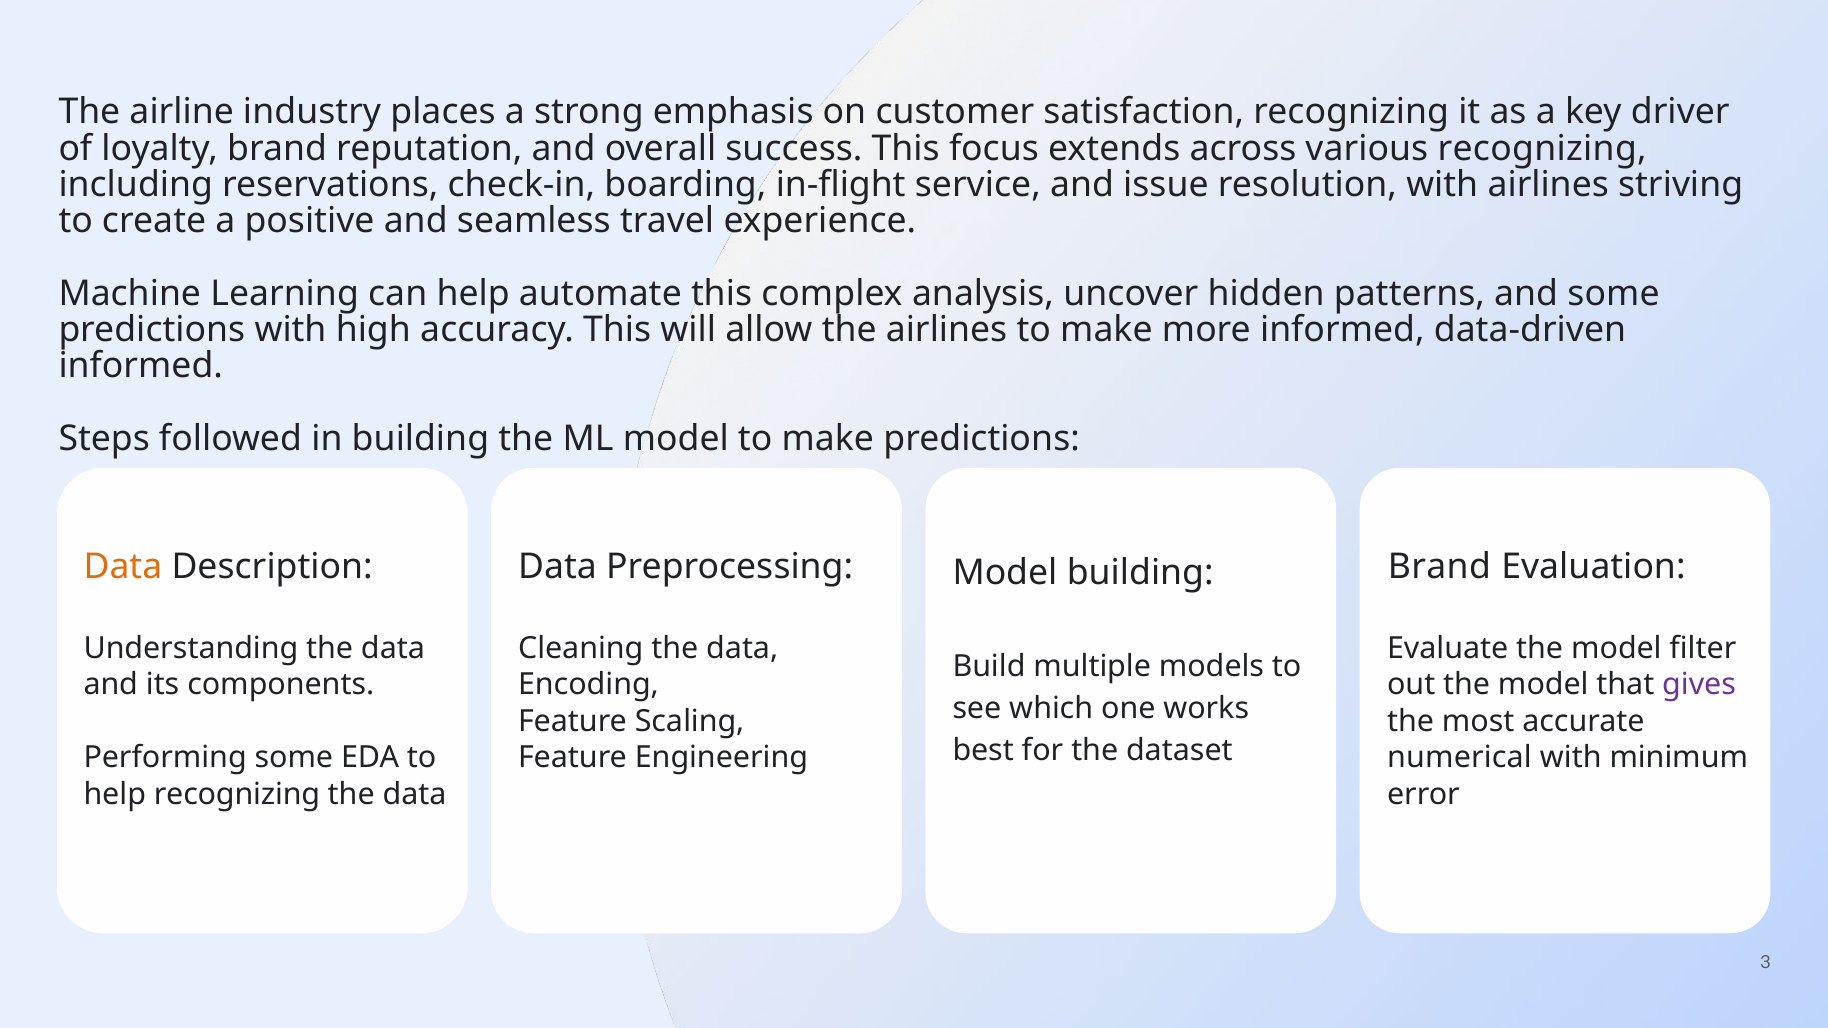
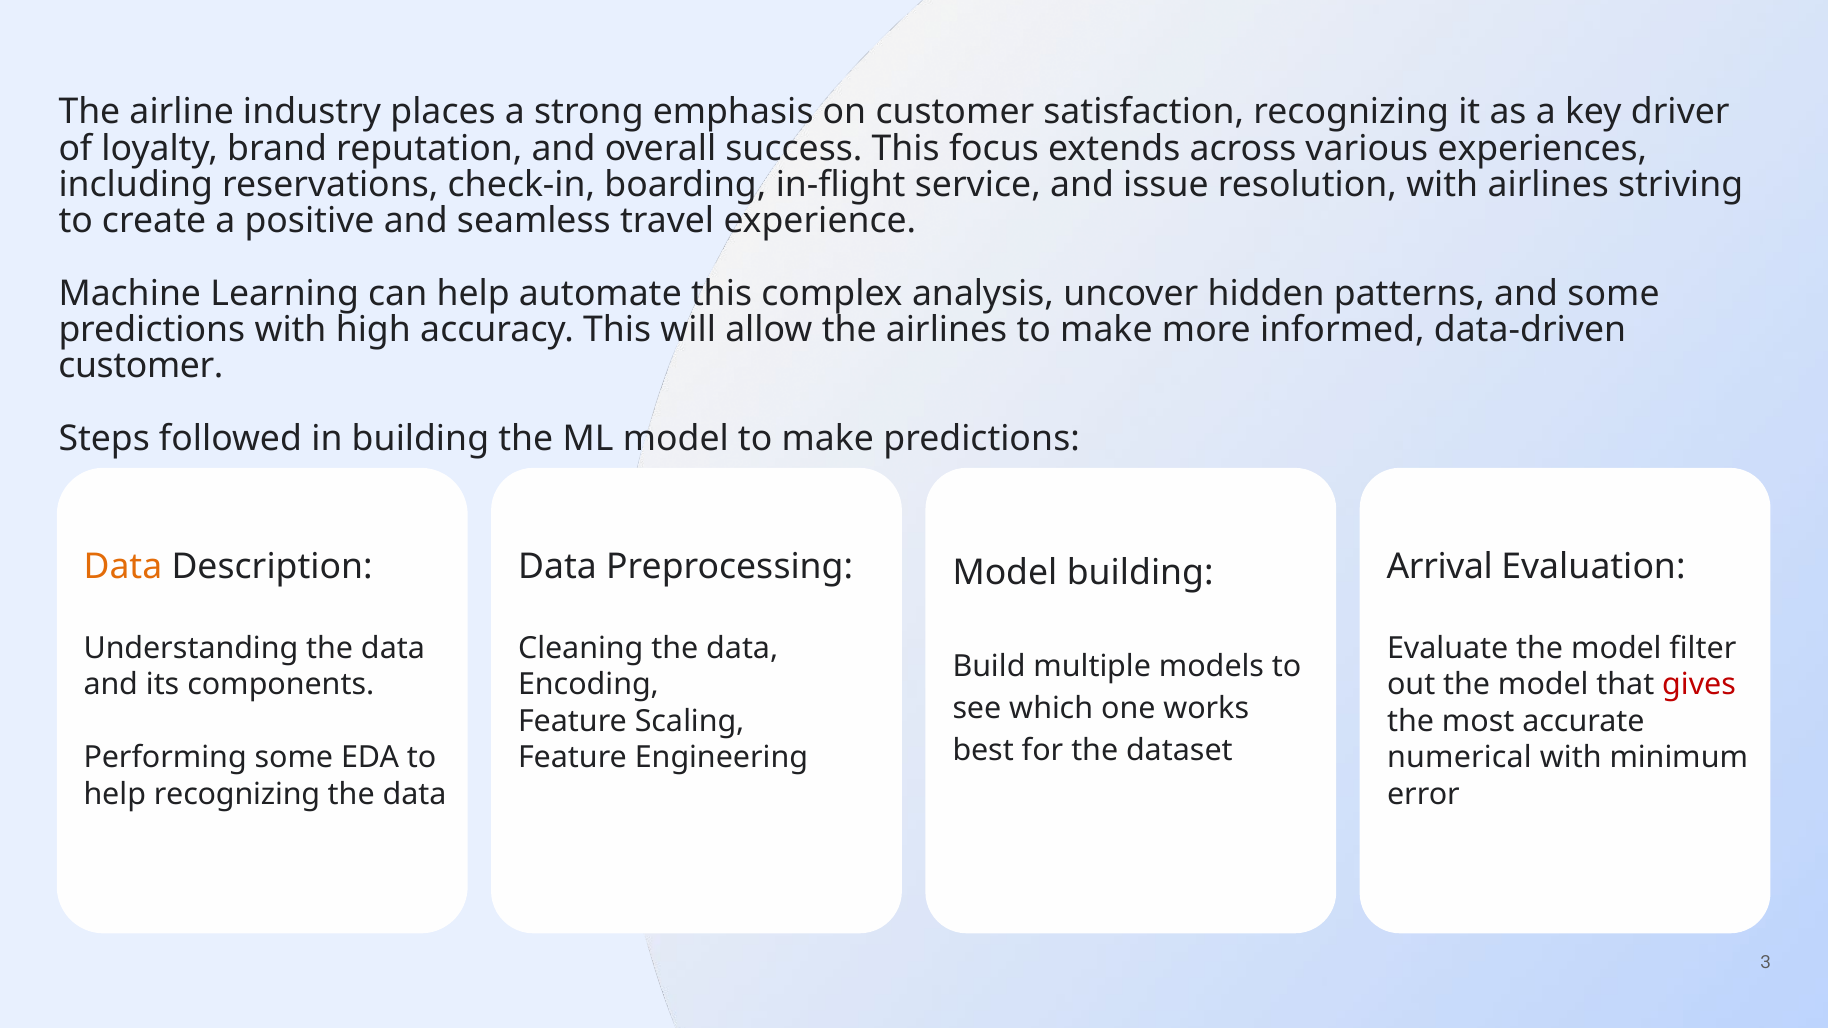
various recognizing: recognizing -> experiences
informed at (141, 366): informed -> customer
Brand at (1439, 567): Brand -> Arrival
gives colour: purple -> red
